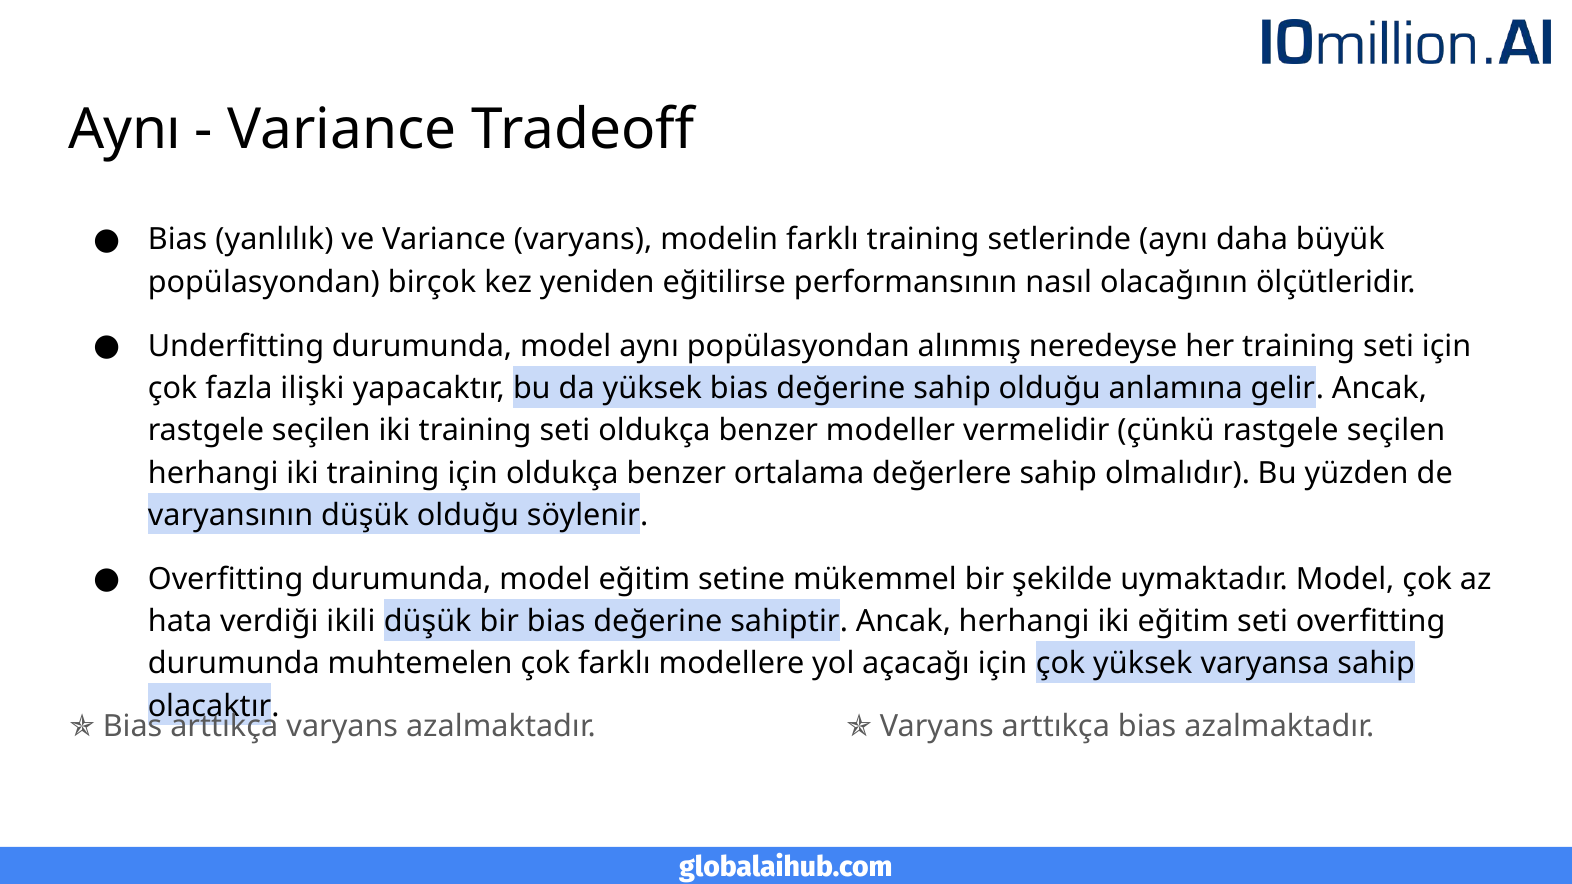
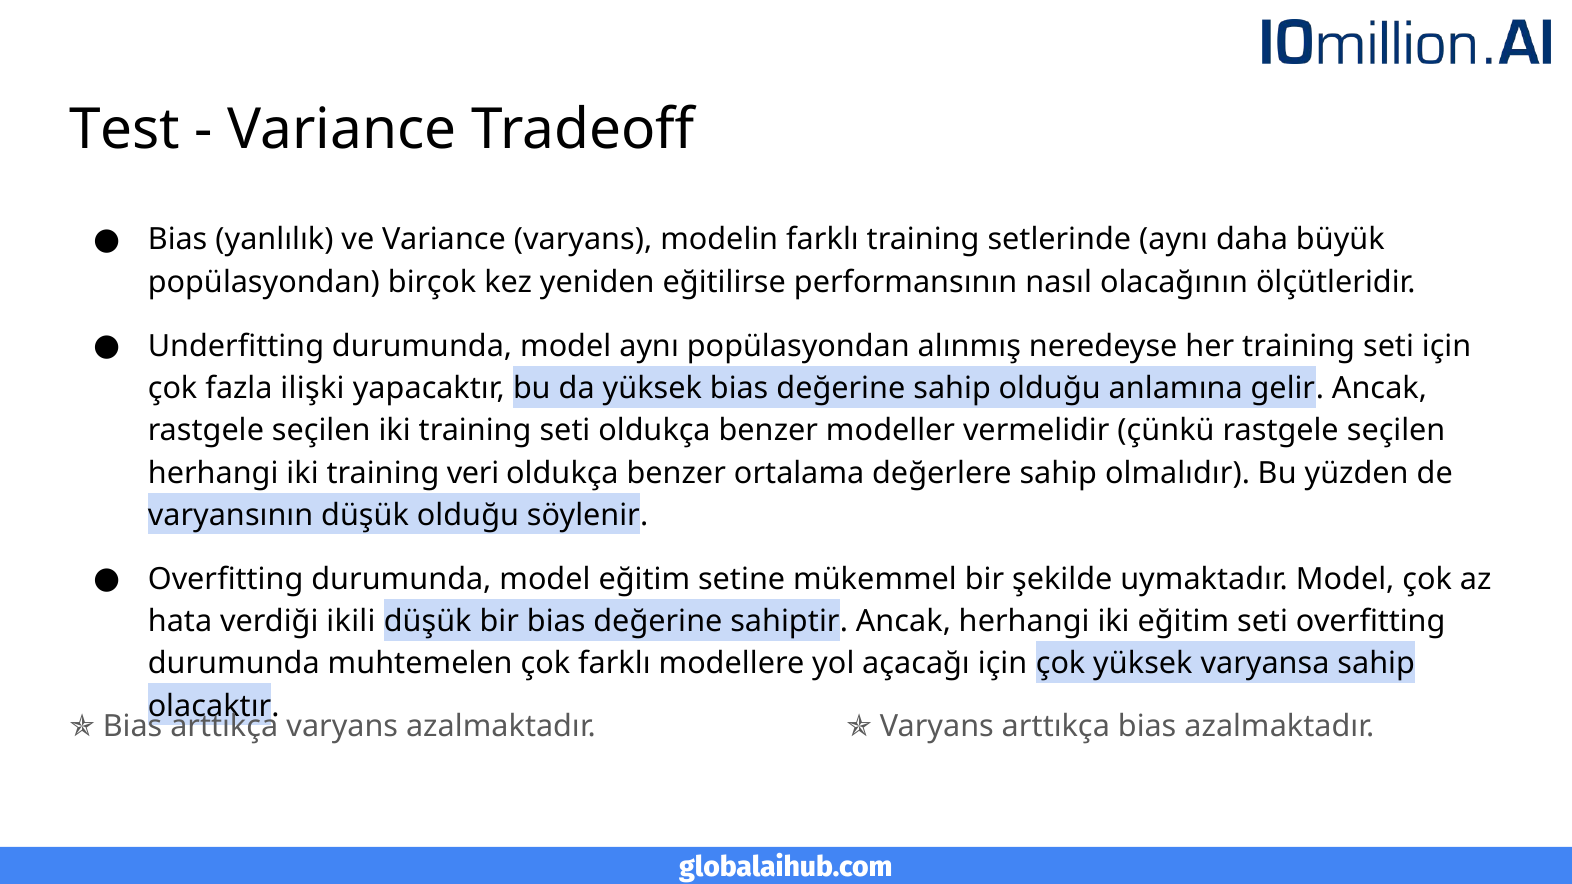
Aynı at (125, 130): Aynı -> Test
training için: için -> veri
